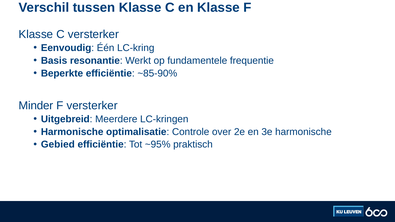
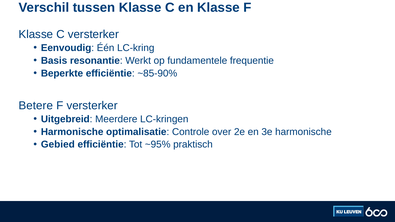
Minder: Minder -> Betere
